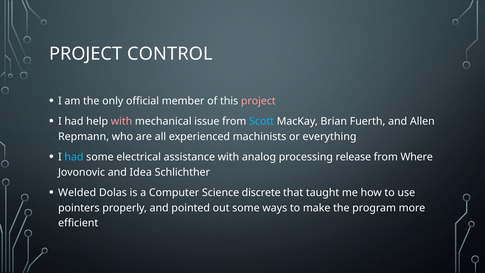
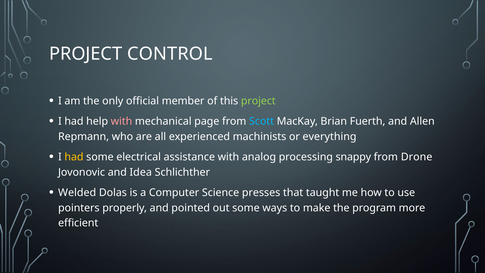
project at (258, 101) colour: pink -> light green
issue: issue -> page
had at (74, 157) colour: light blue -> yellow
release: release -> snappy
Where: Where -> Drone
discrete: discrete -> presses
